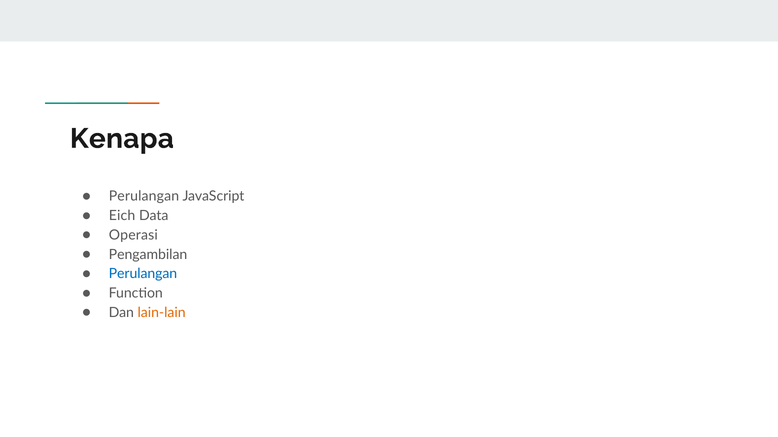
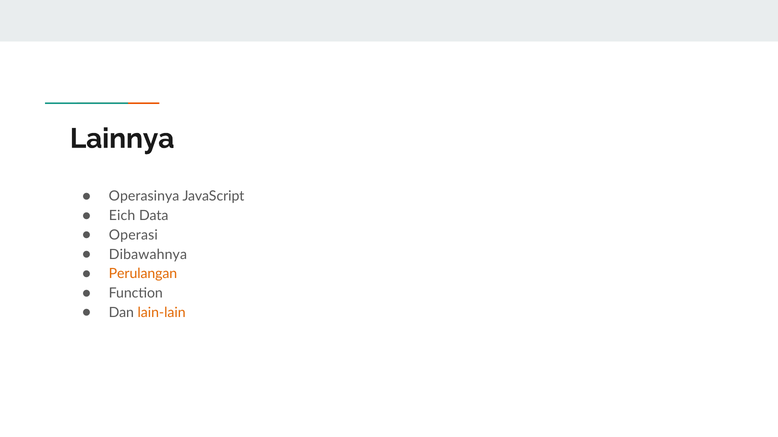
Kenapa: Kenapa -> Lainnya
Perulangan at (144, 197): Perulangan -> Operasinya
Pengambilan: Pengambilan -> Dibawahnya
Perulangan at (143, 274) colour: blue -> orange
